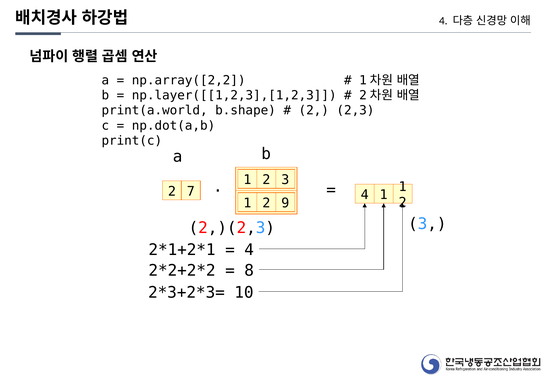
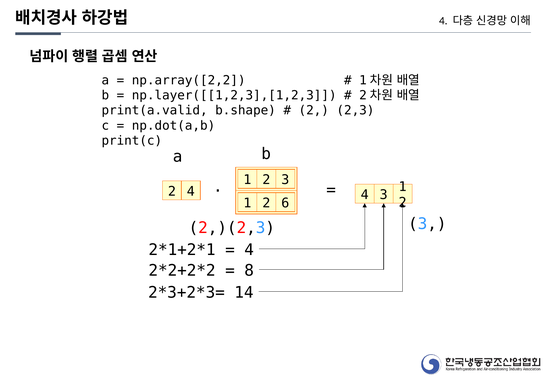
print(a.world: print(a.world -> print(a.valid
2 7: 7 -> 4
4 1: 1 -> 3
9: 9 -> 6
10: 10 -> 14
